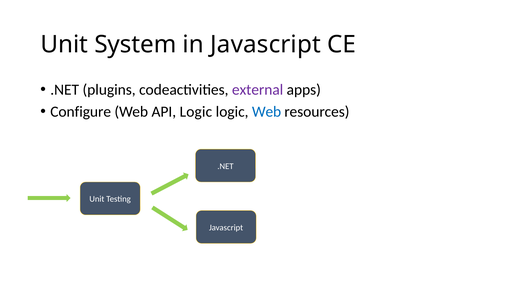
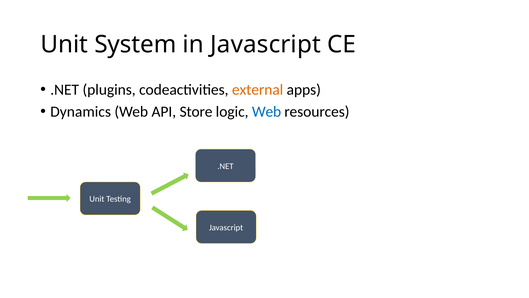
external colour: purple -> orange
Configure: Configure -> Dynamics
API Logic: Logic -> Store
